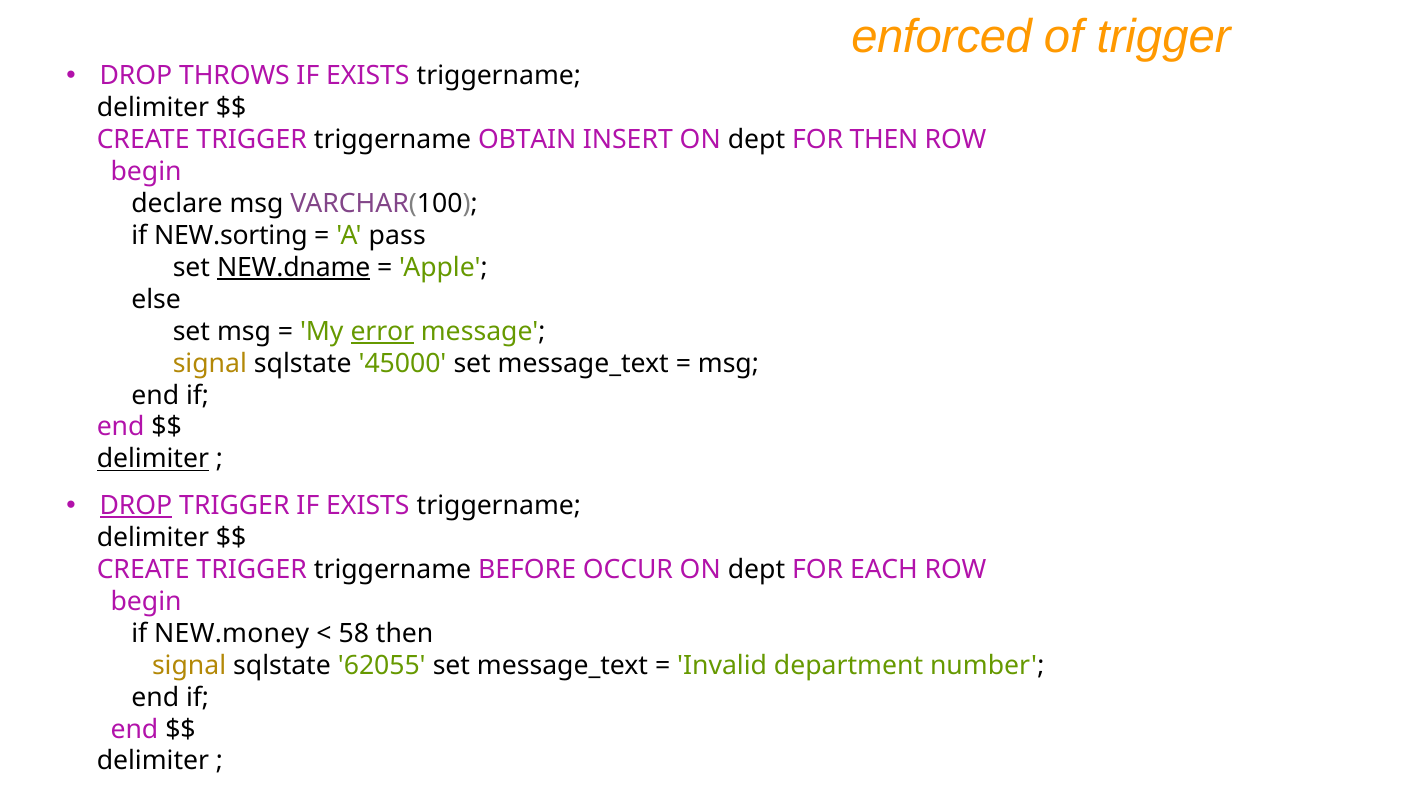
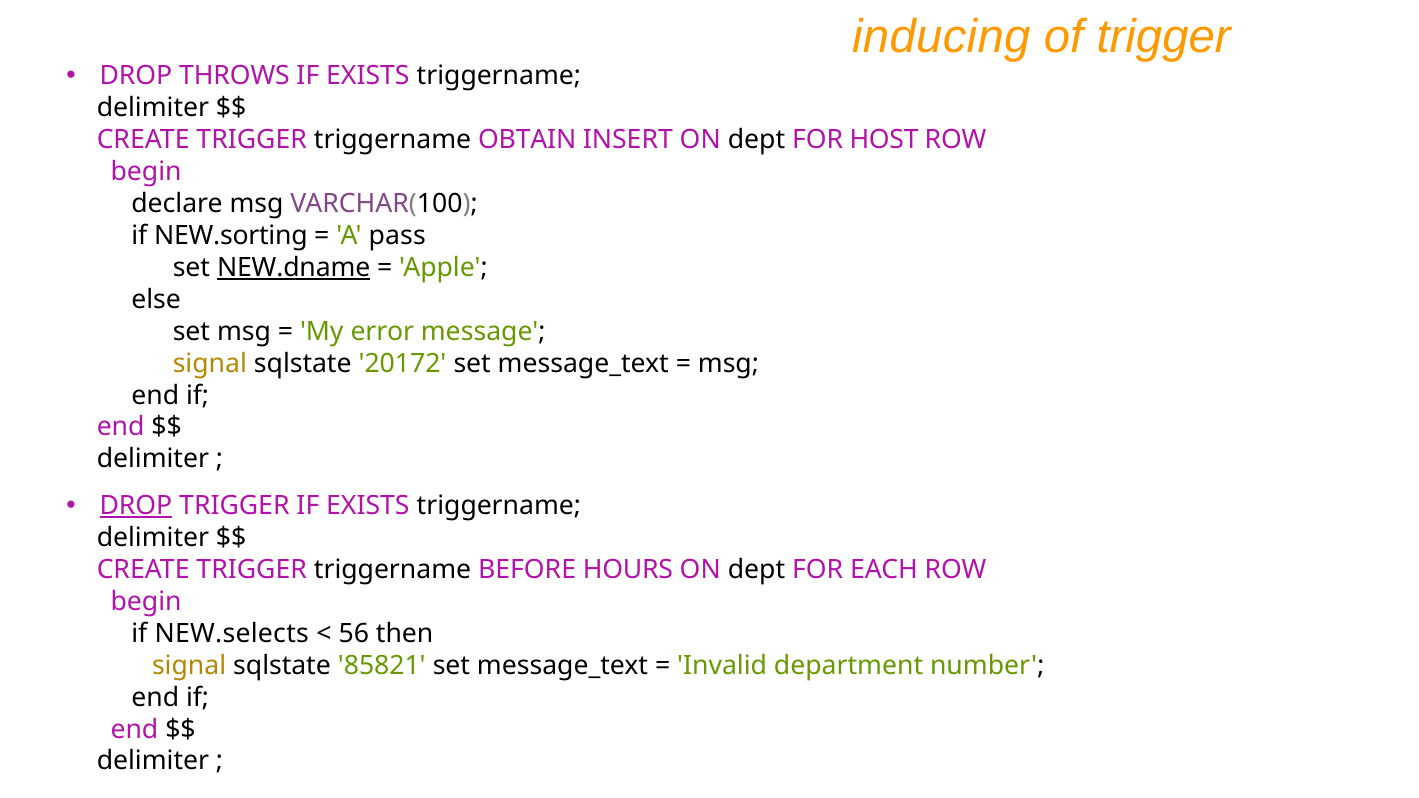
enforced: enforced -> inducing
FOR THEN: THEN -> HOST
error underline: present -> none
45000: 45000 -> 20172
delimiter at (153, 459) underline: present -> none
OCCUR: OCCUR -> HOURS
NEW.money: NEW.money -> NEW.selects
58: 58 -> 56
62055: 62055 -> 85821
